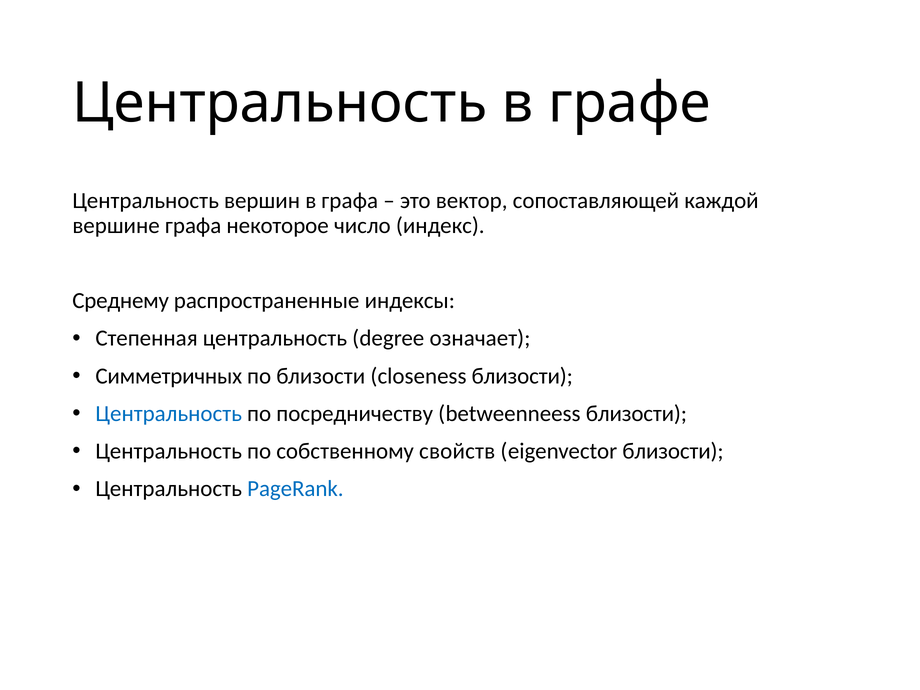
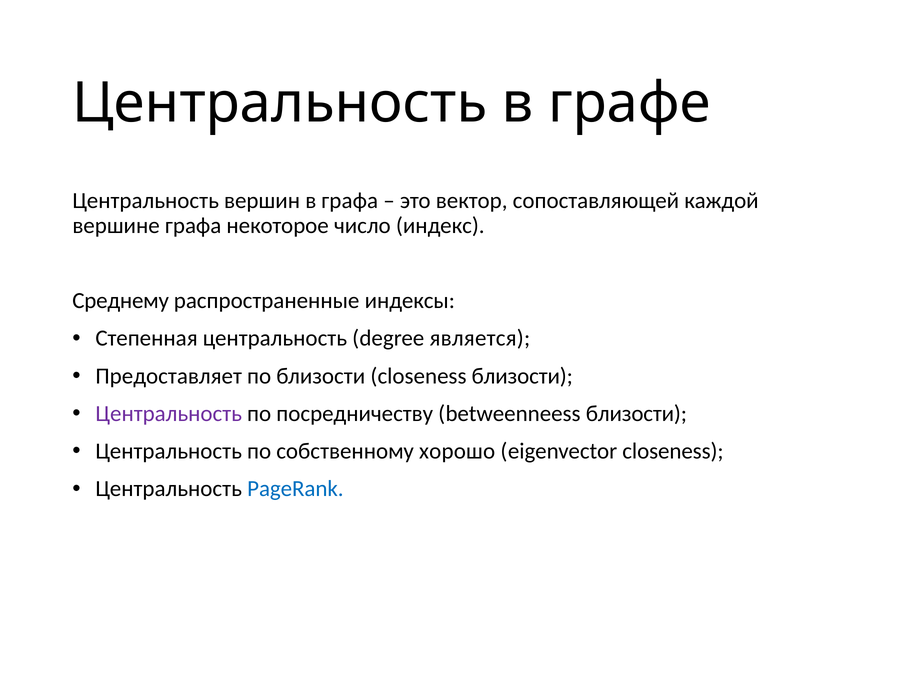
означает: означает -> является
Симметричных: Симметричных -> Предоставляет
Центральность at (169, 414) colour: blue -> purple
свойств: свойств -> хорошо
eigenvector близости: близости -> closeness
